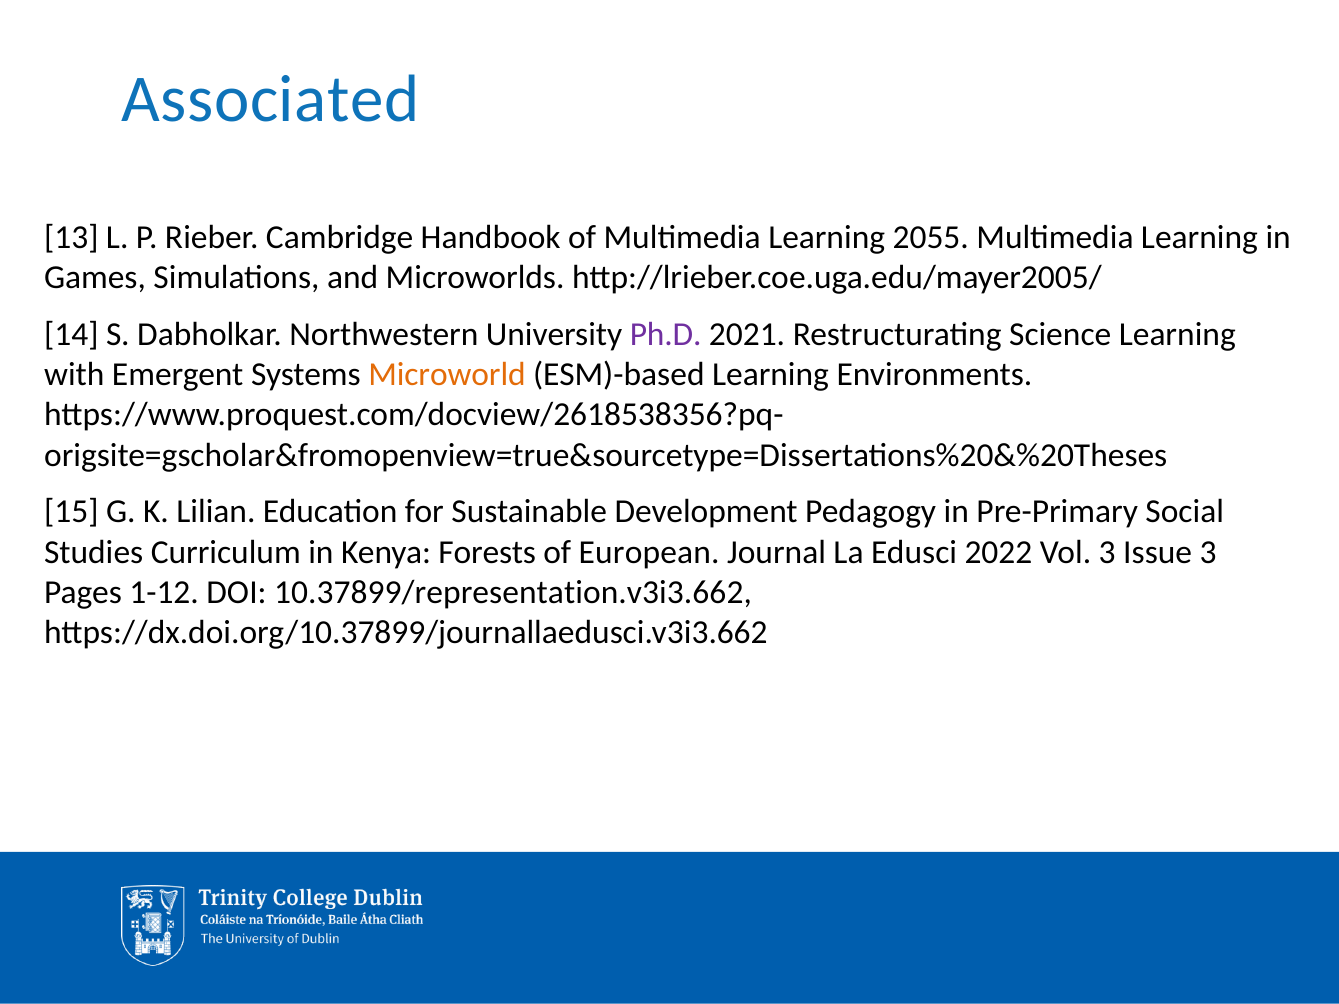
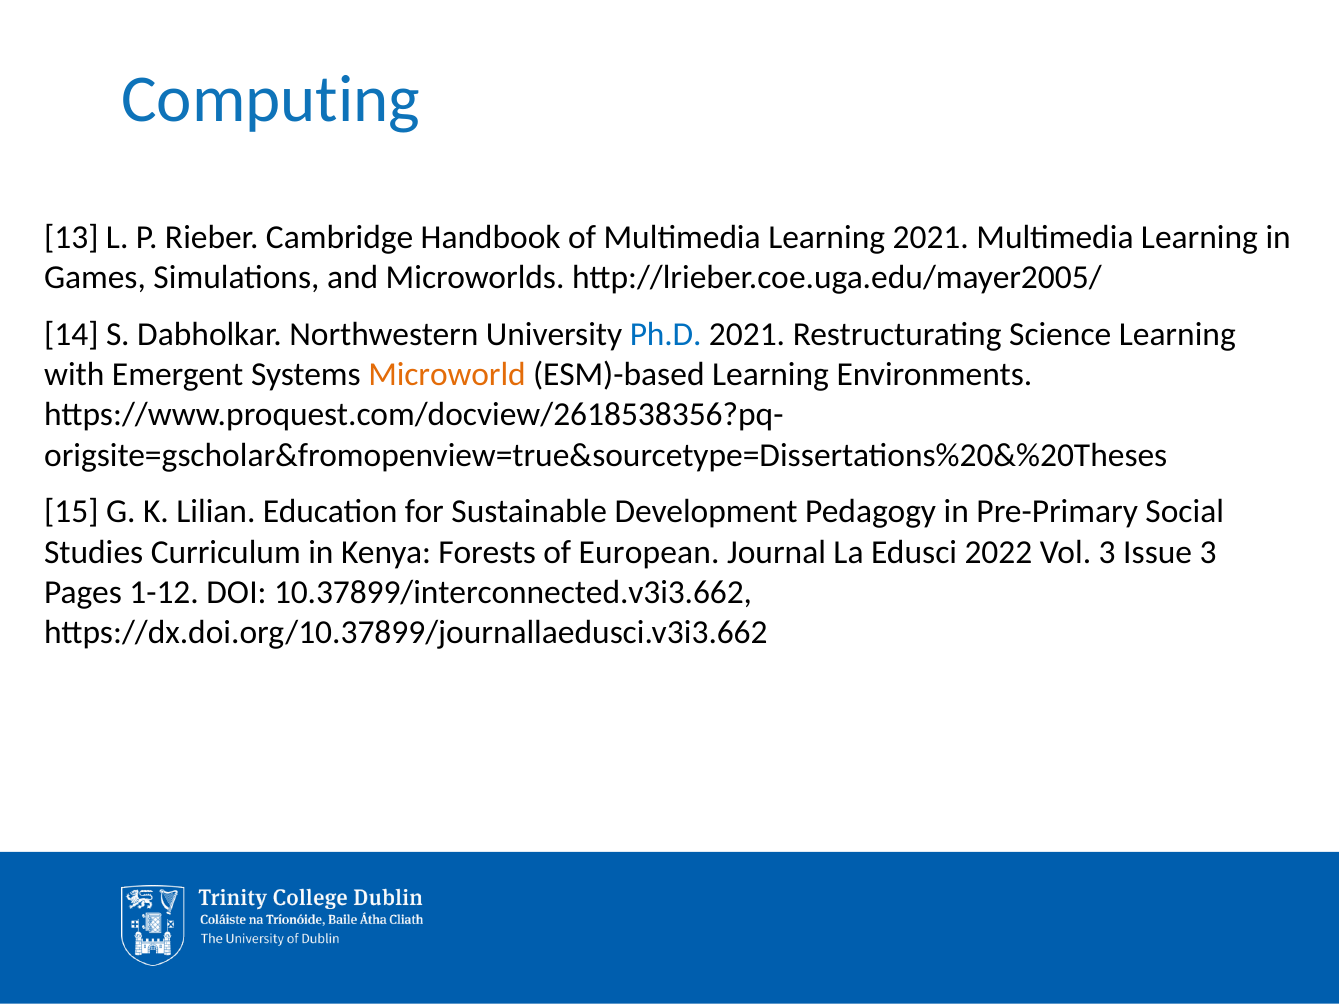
Associated: Associated -> Computing
Learning 2055: 2055 -> 2021
Ph.D colour: purple -> blue
10.37899/representation.v3i3.662: 10.37899/representation.v3i3.662 -> 10.37899/interconnected.v3i3.662
